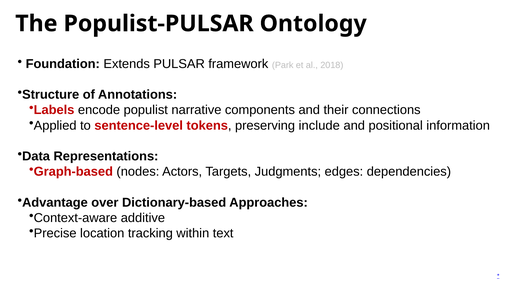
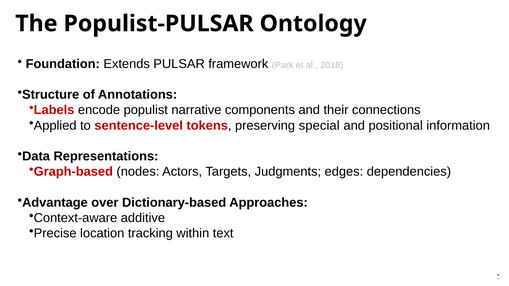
include: include -> special
